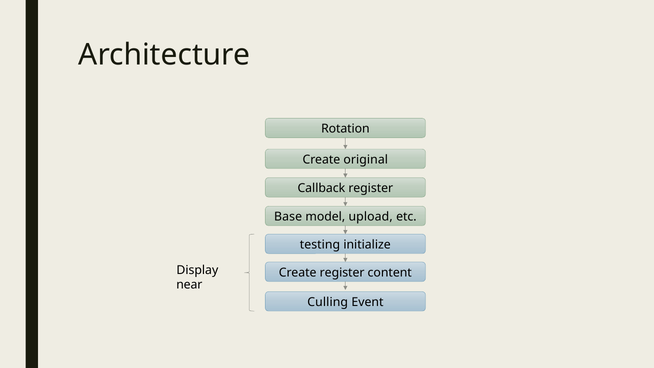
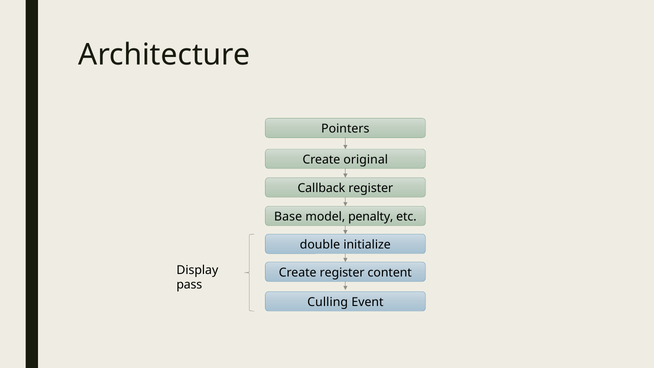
Rotation: Rotation -> Pointers
upload: upload -> penalty
testing: testing -> double
near: near -> pass
